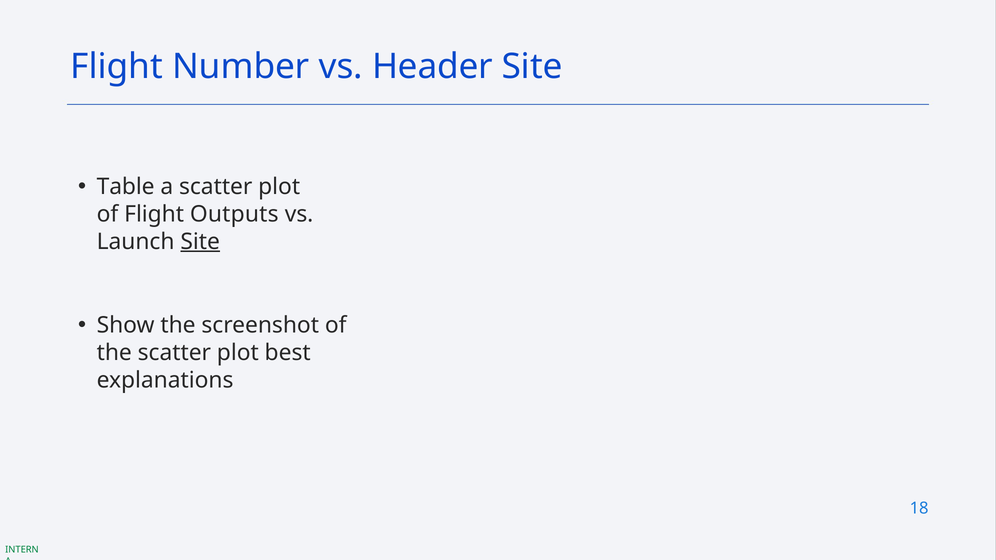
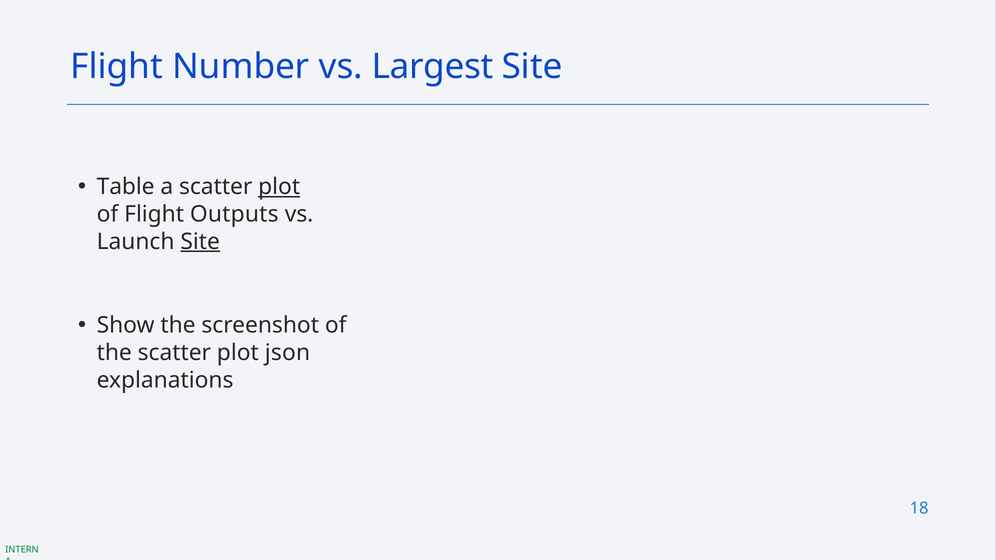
Header: Header -> Largest
plot at (279, 187) underline: none -> present
best: best -> json
